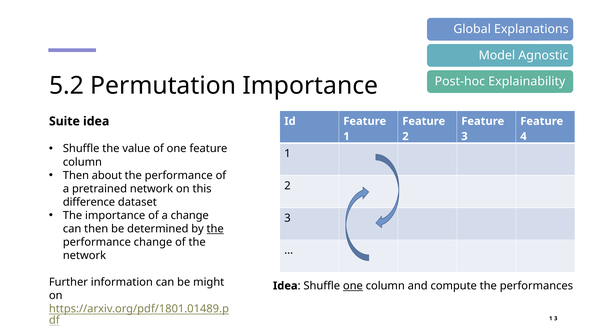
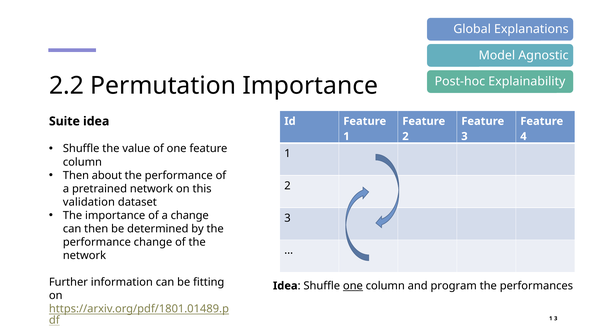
5.2: 5.2 -> 2.2
difference: difference -> validation
the at (215, 229) underline: present -> none
might: might -> fitting
compute: compute -> program
